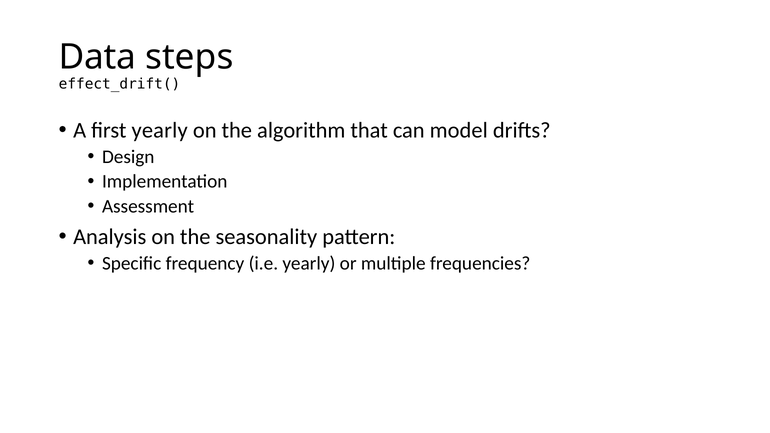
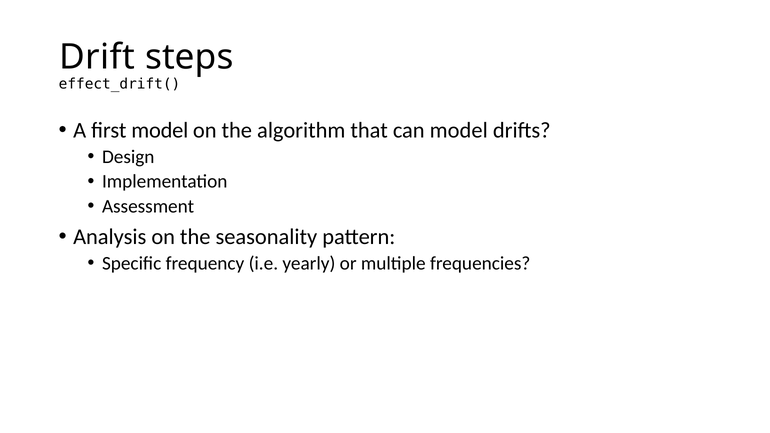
Data: Data -> Drift
first yearly: yearly -> model
